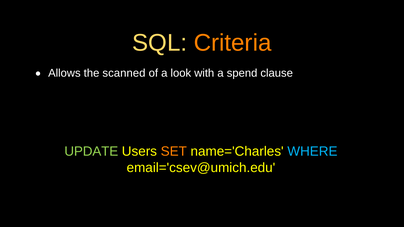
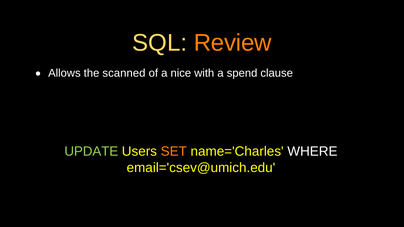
Criteria: Criteria -> Review
look: look -> nice
WHERE colour: light blue -> white
